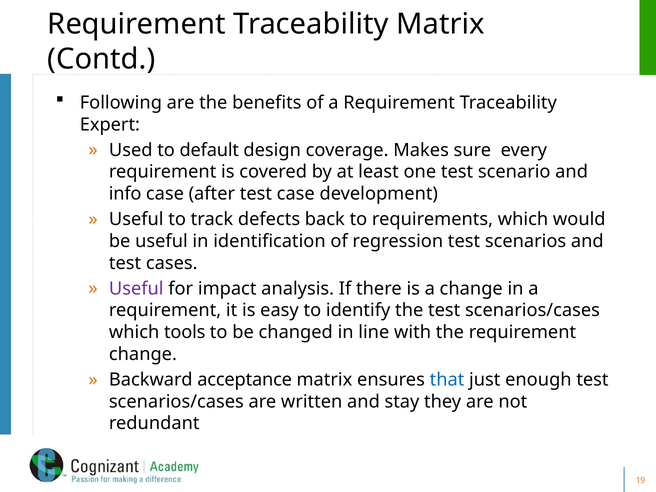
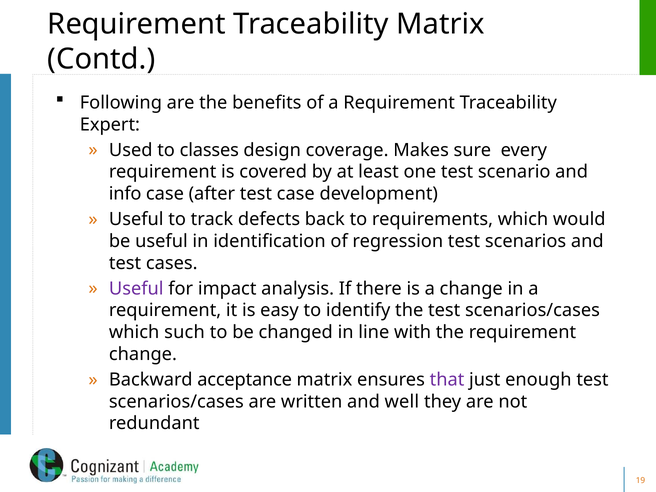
default: default -> classes
tools: tools -> such
that colour: blue -> purple
stay: stay -> well
